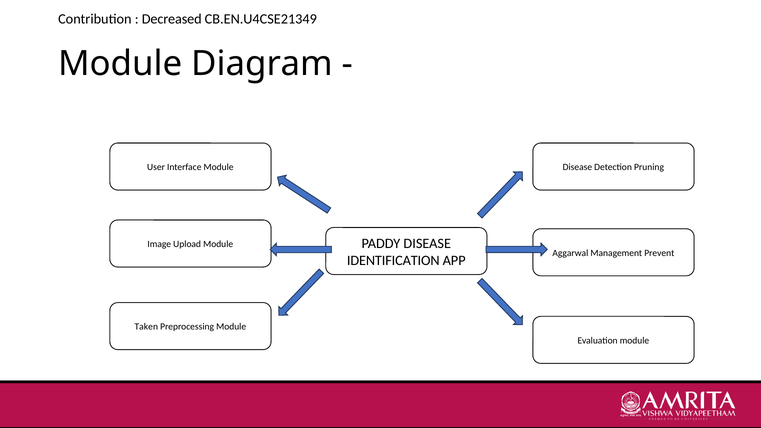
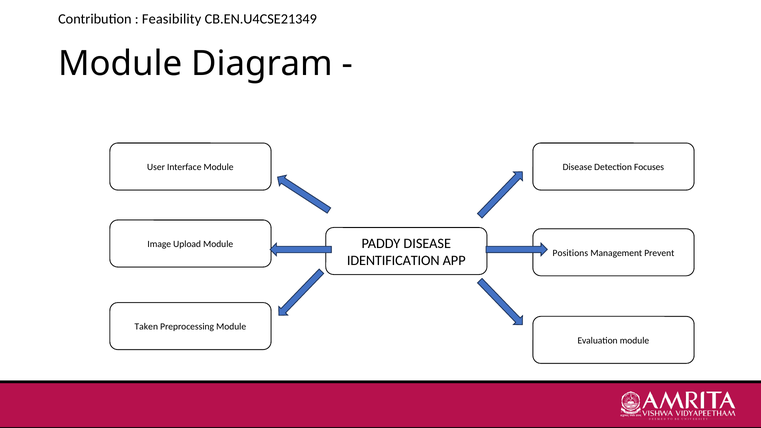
Decreased: Decreased -> Feasibility
Pruning: Pruning -> Focuses
Aggarwal: Aggarwal -> Positions
